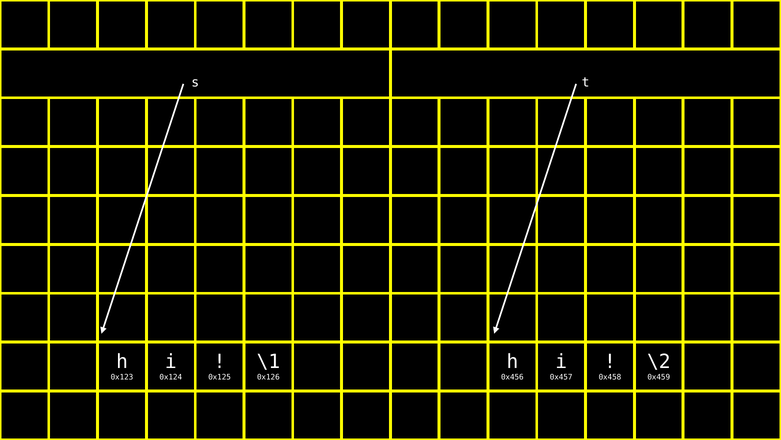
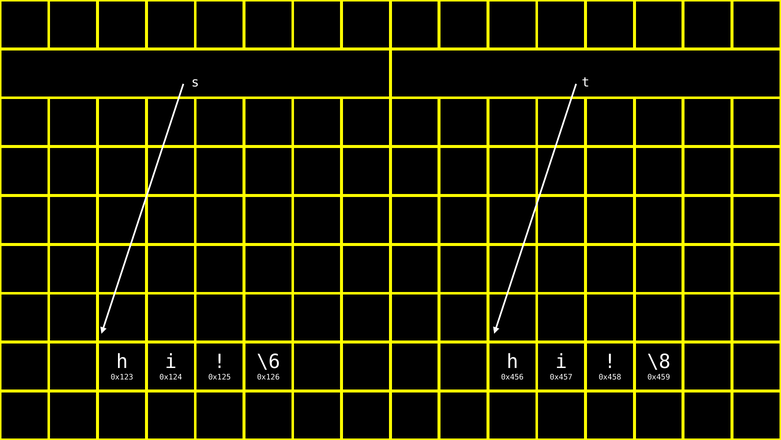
\1: \1 -> \6
\2: \2 -> \8
